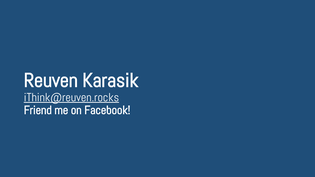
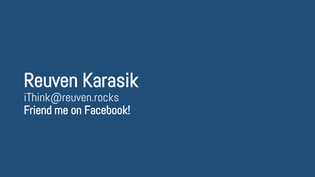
iThink@reuven.rocks underline: present -> none
